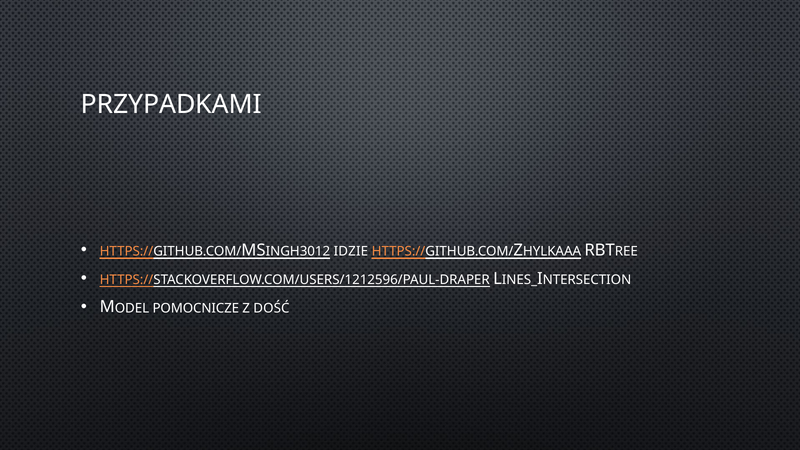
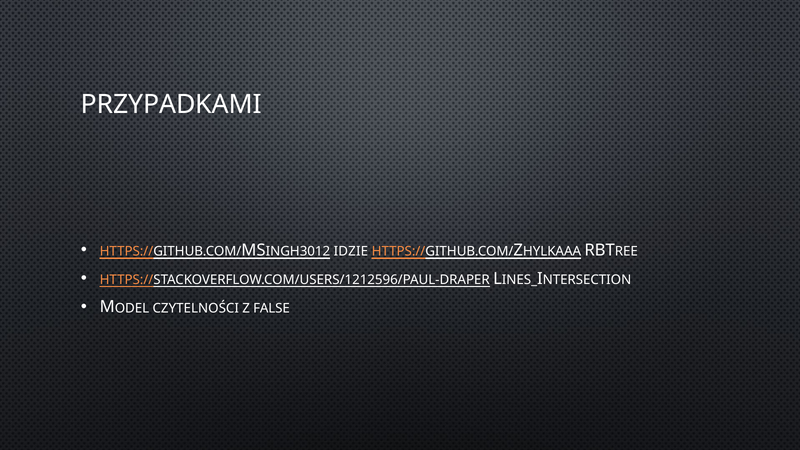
POMOCNICZE: POMOCNICZE -> CZYTELNOŚCI
DOŚĆ: DOŚĆ -> FALSE
